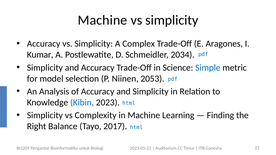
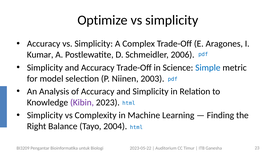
Machine at (102, 20): Machine -> Optimize
2034: 2034 -> 2006
2053: 2053 -> 2003
Kibin colour: blue -> purple
2017: 2017 -> 2004
